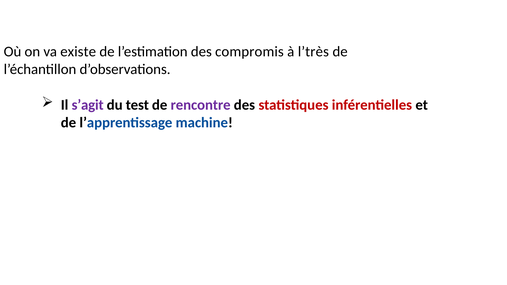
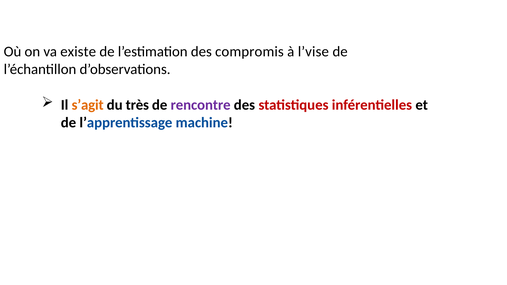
l’très: l’très -> l’vise
s’agit colour: purple -> orange
test: test -> très
